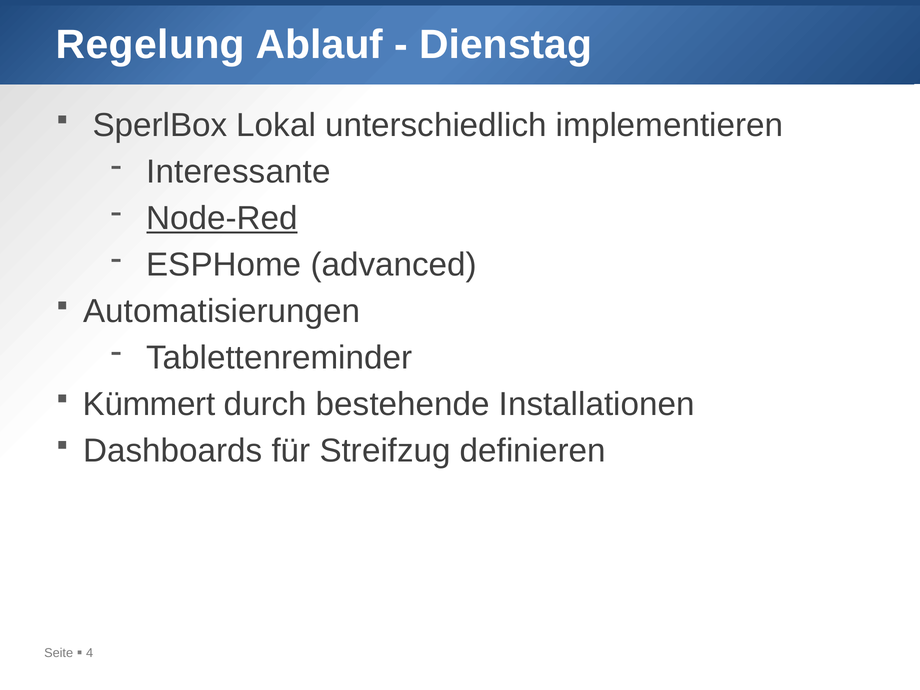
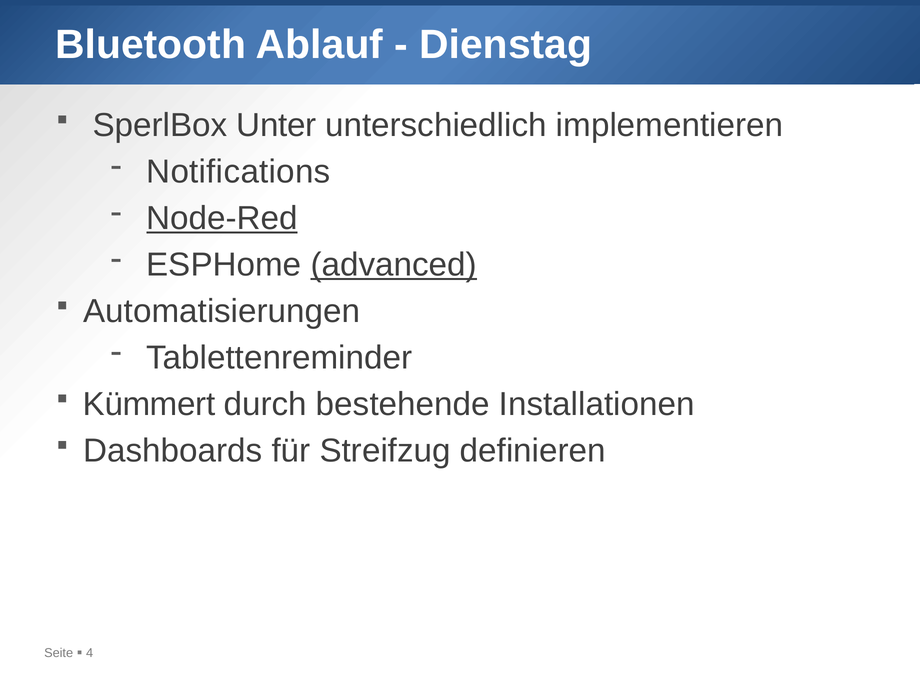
Regelung: Regelung -> Bluetooth
Lokal: Lokal -> Unter
Interessante: Interessante -> Notifications
advanced underline: none -> present
